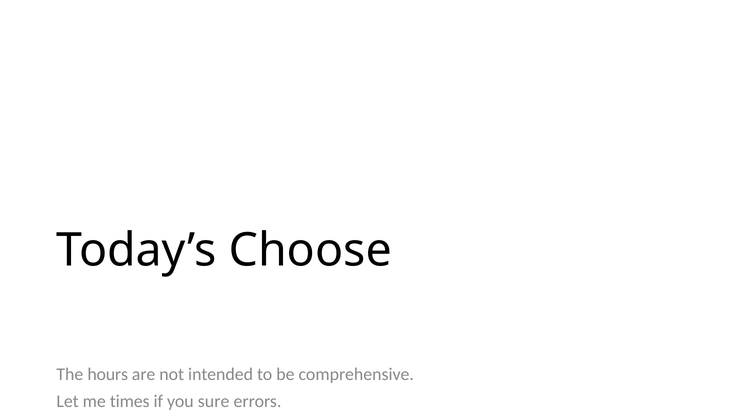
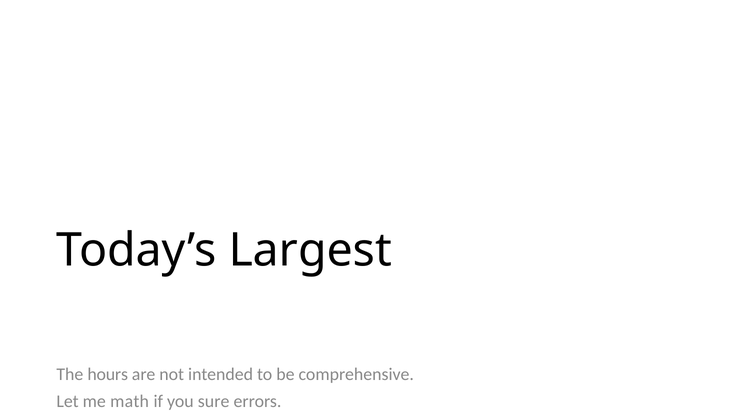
Choose: Choose -> Largest
times: times -> math
